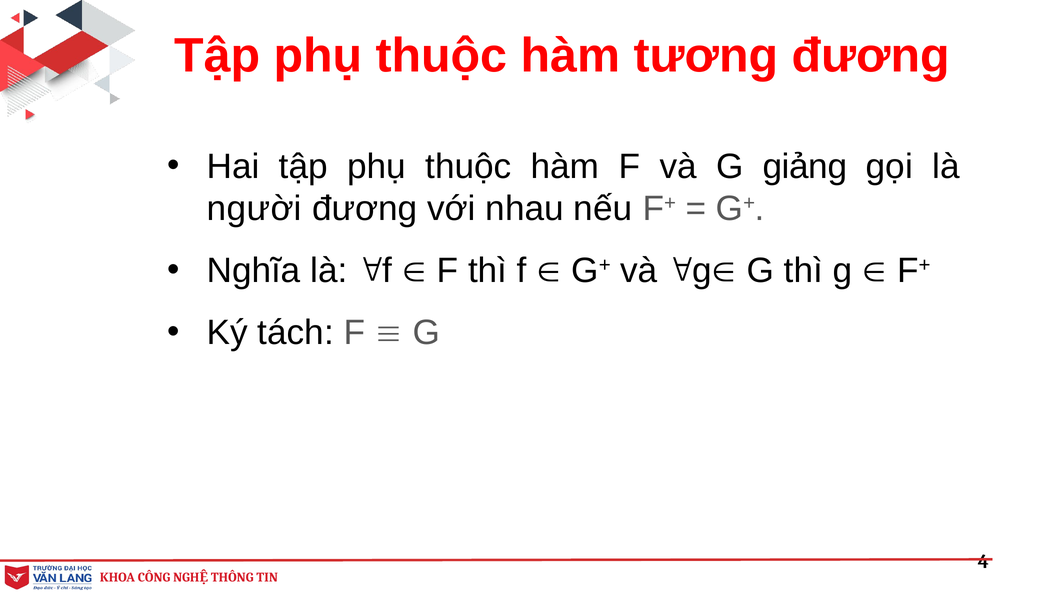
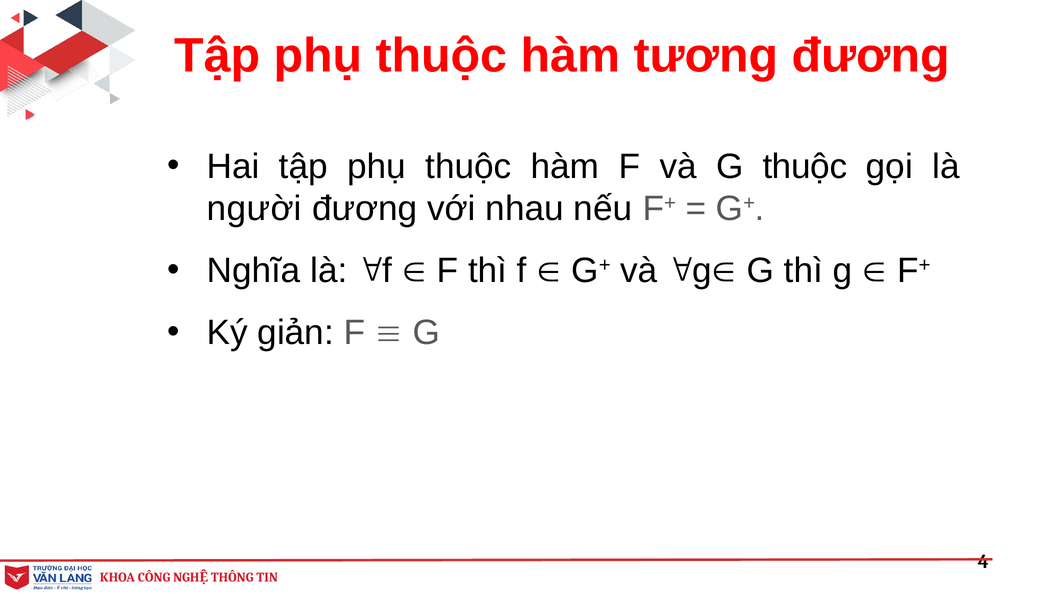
G giảng: giảng -> thuộc
tách: tách -> giản
